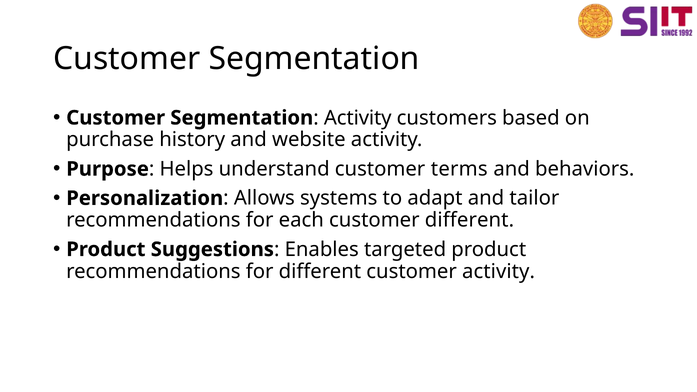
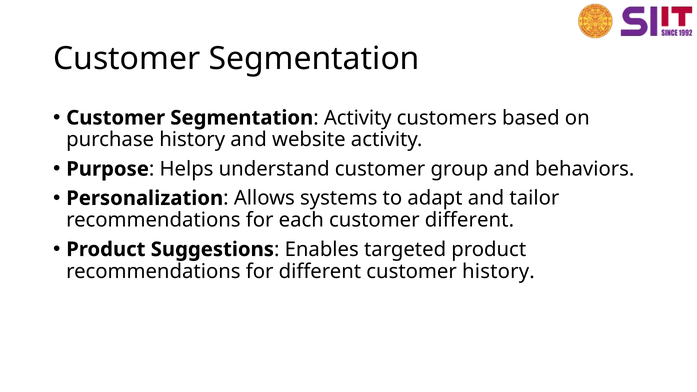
terms: terms -> group
customer activity: activity -> history
